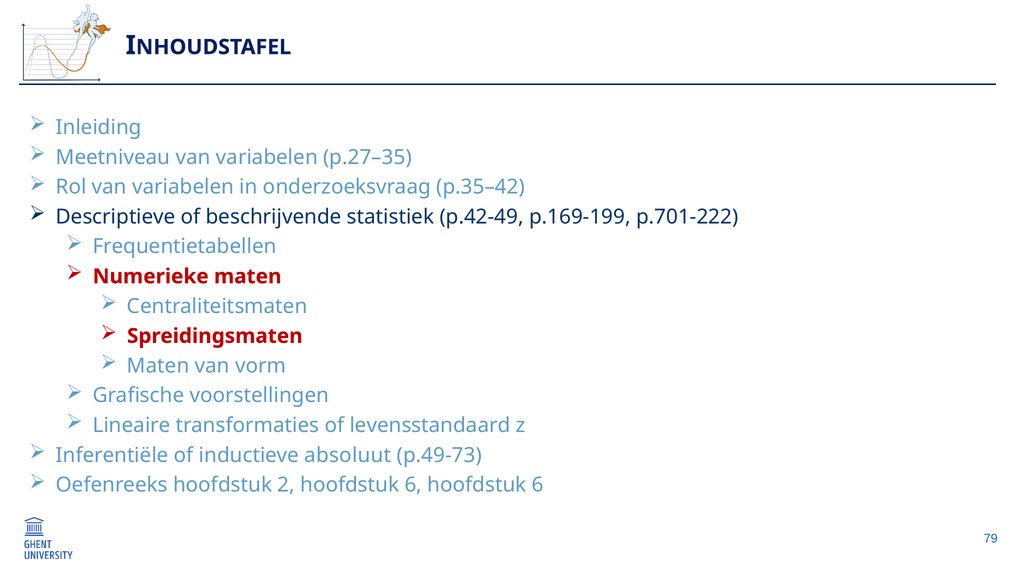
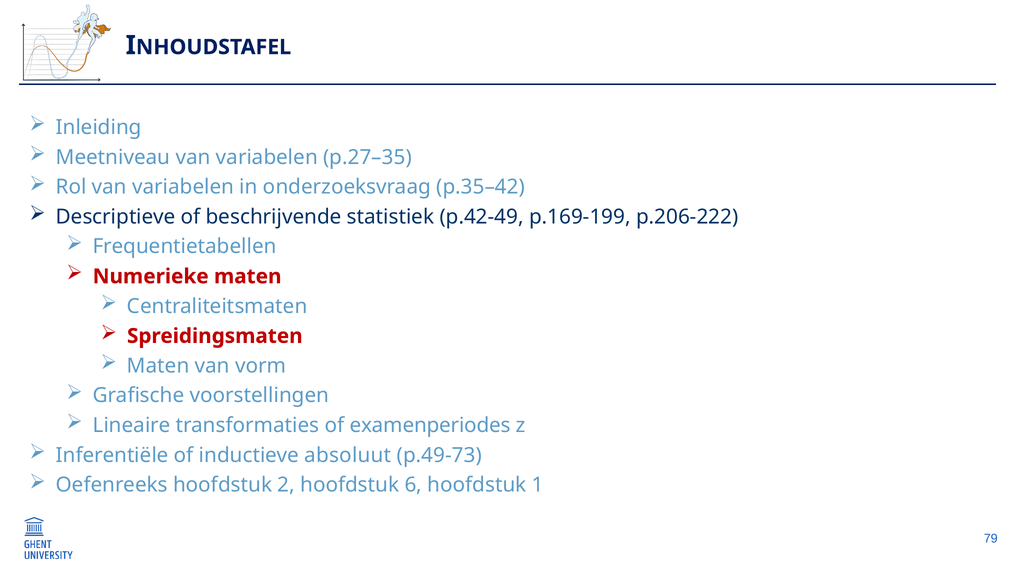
p.701-222: p.701-222 -> p.206-222
levensstandaard: levensstandaard -> examenperiodes
6 hoofdstuk 6: 6 -> 1
